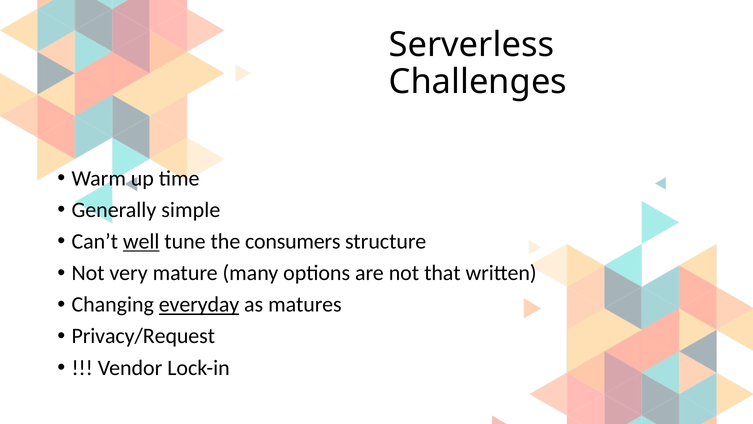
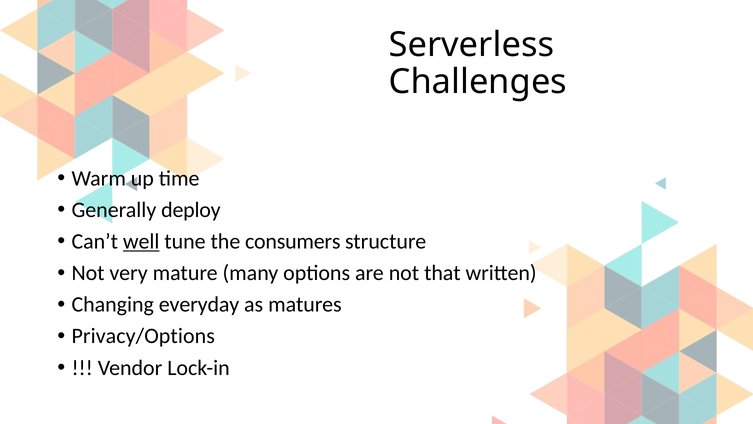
simple: simple -> deploy
everyday underline: present -> none
Privacy/Request: Privacy/Request -> Privacy/Options
